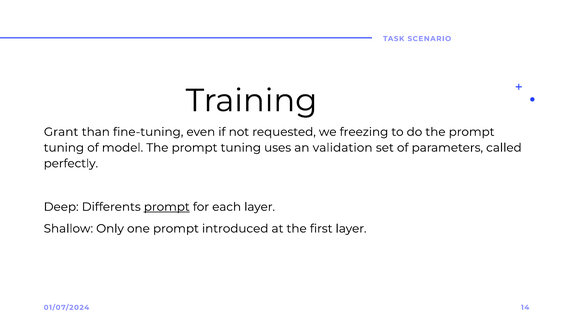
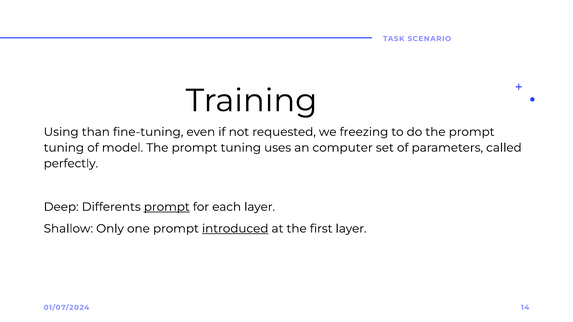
Grant: Grant -> Using
validation: validation -> computer
introduced underline: none -> present
